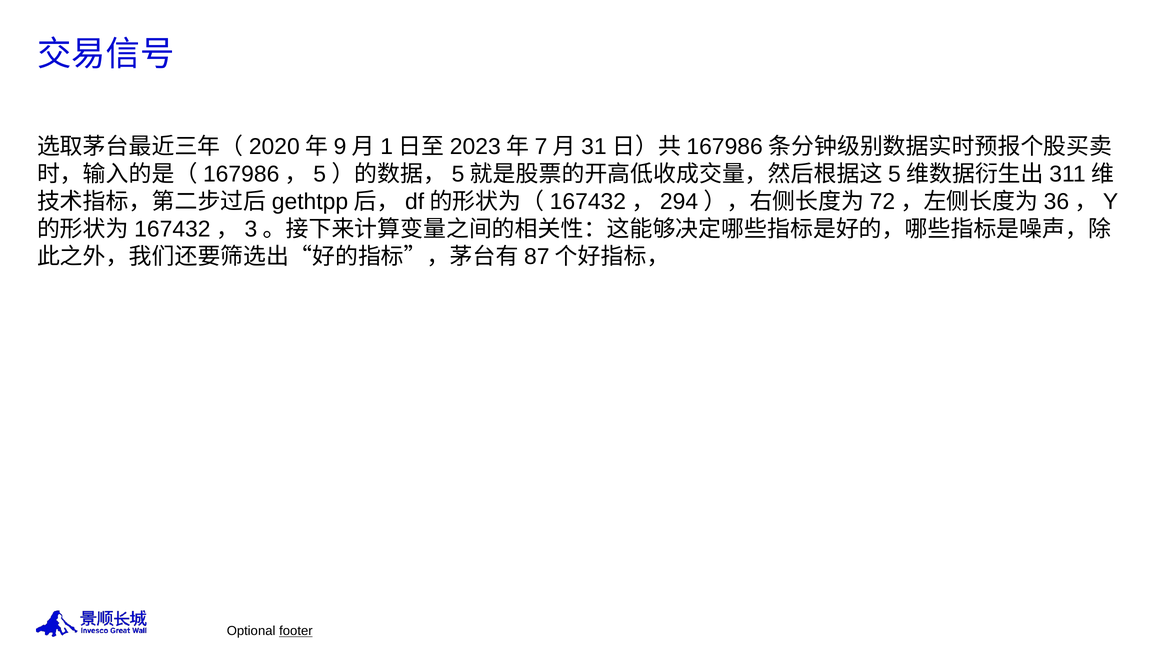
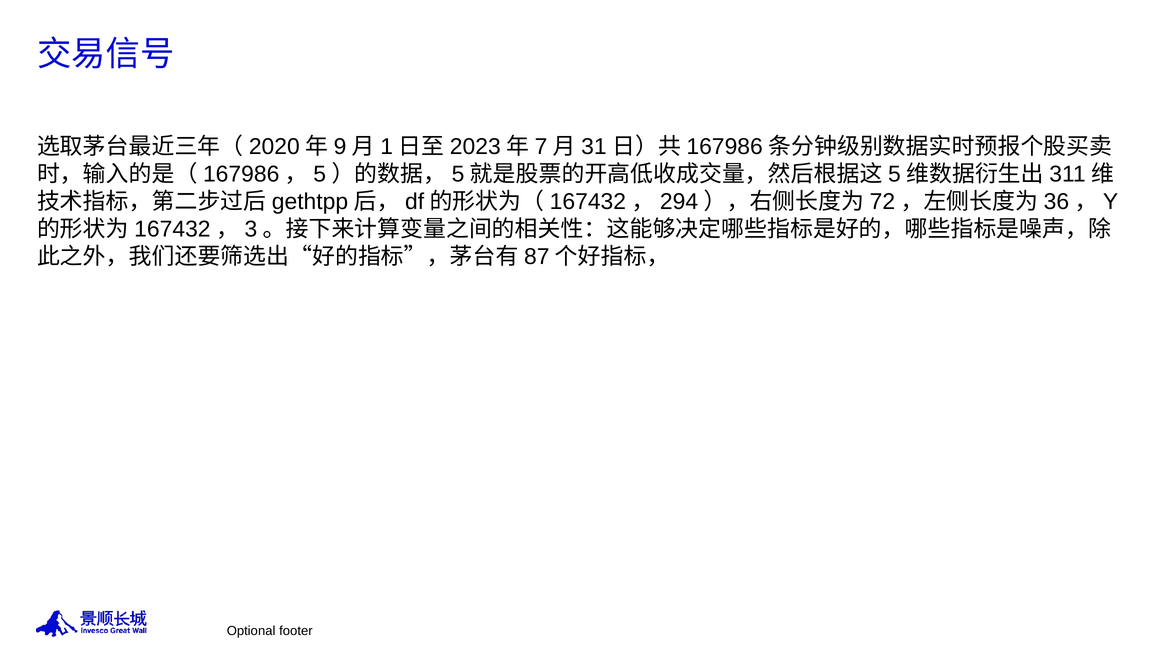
footer underline: present -> none
